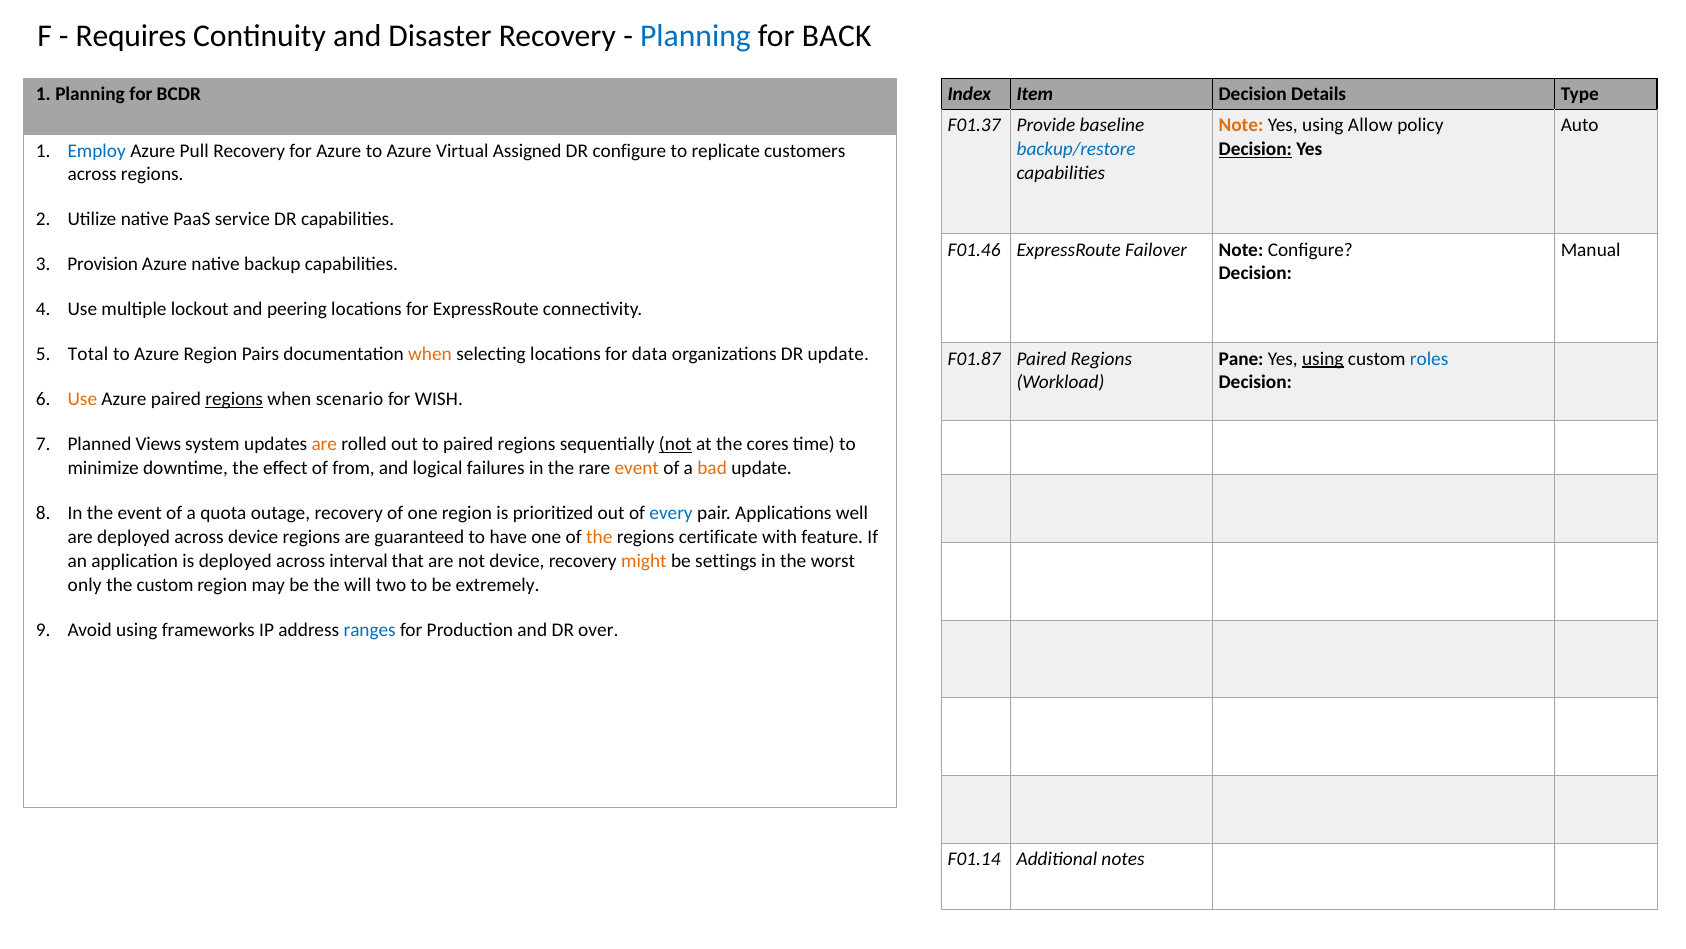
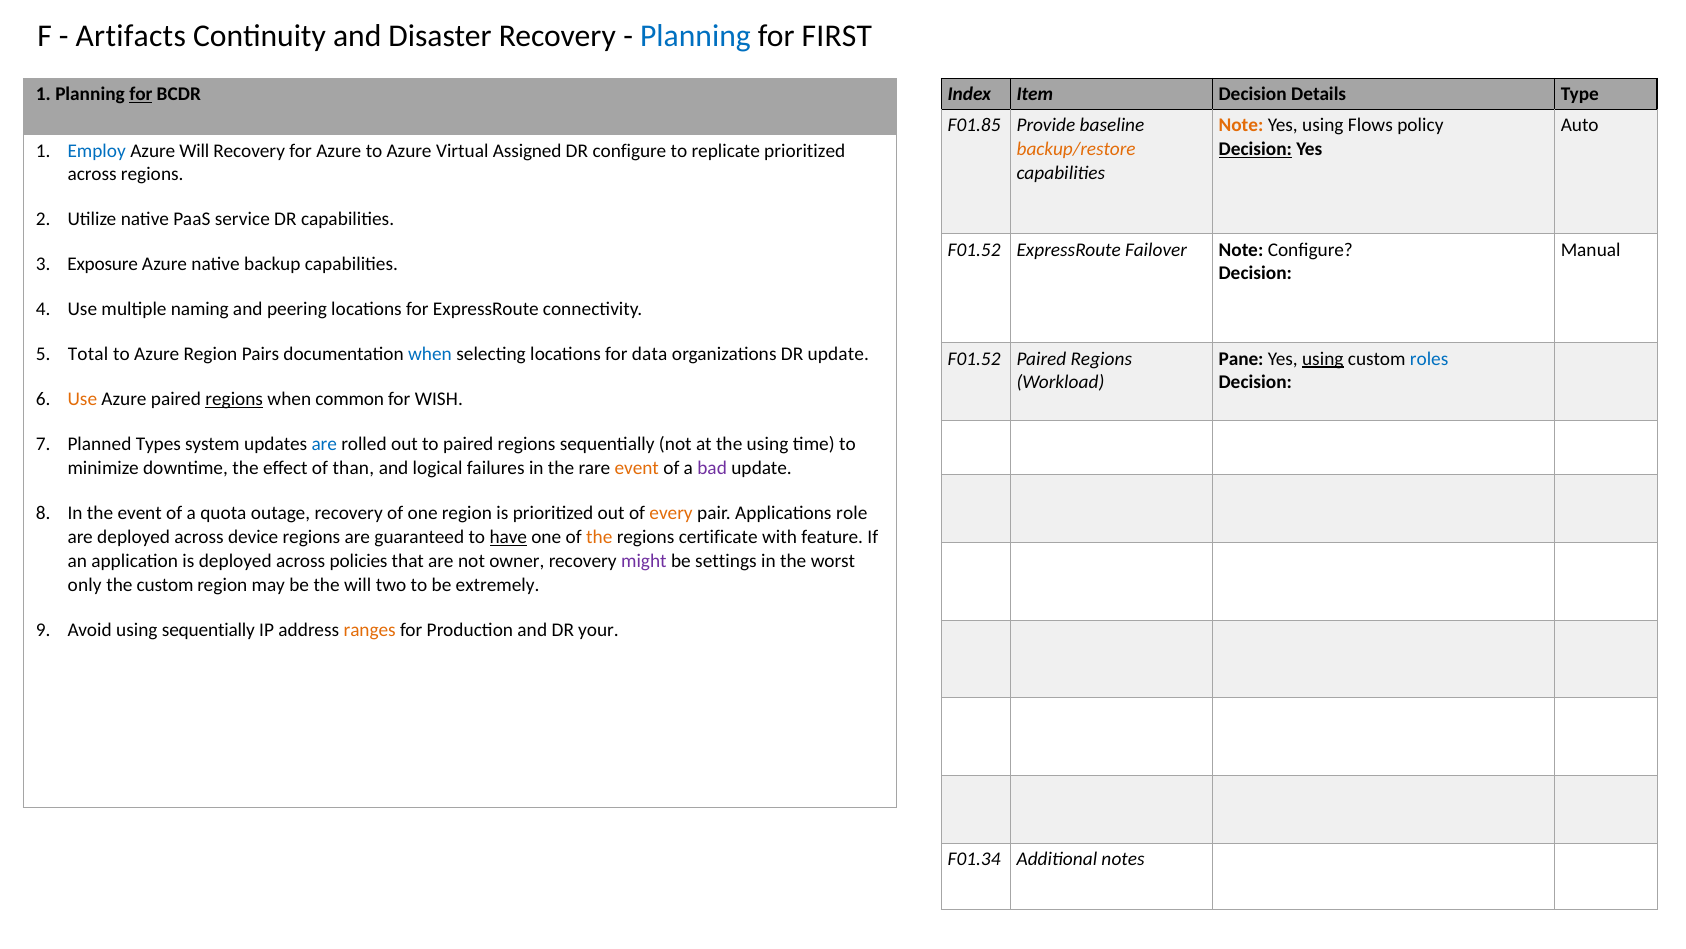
Requires: Requires -> Artifacts
BACK: BACK -> FIRST
for at (141, 94) underline: none -> present
F01.37: F01.37 -> F01.85
Allow: Allow -> Flows
backup/restore colour: blue -> orange
Azure Pull: Pull -> Will
replicate customers: customers -> prioritized
F01.46 at (974, 249): F01.46 -> F01.52
Provision: Provision -> Exposure
lockout: lockout -> naming
when at (430, 354) colour: orange -> blue
F01.87 at (974, 358): F01.87 -> F01.52
scenario: scenario -> common
Views: Views -> Types
are at (324, 444) colour: orange -> blue
not at (675, 444) underline: present -> none
the cores: cores -> using
from: from -> than
bad colour: orange -> purple
every colour: blue -> orange
well: well -> role
have underline: none -> present
interval: interval -> policies
not device: device -> owner
might colour: orange -> purple
using frameworks: frameworks -> sequentially
ranges colour: blue -> orange
over: over -> your
F01.14: F01.14 -> F01.34
